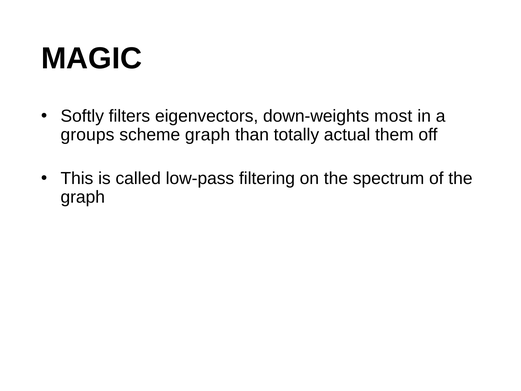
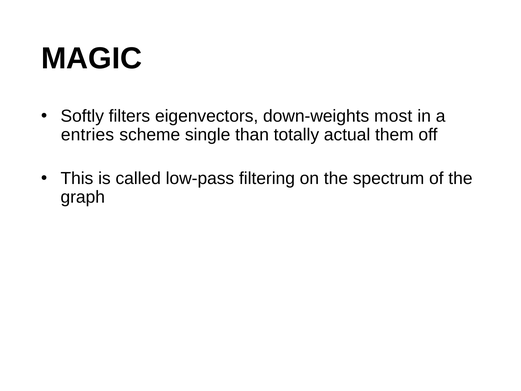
groups: groups -> entries
scheme graph: graph -> single
